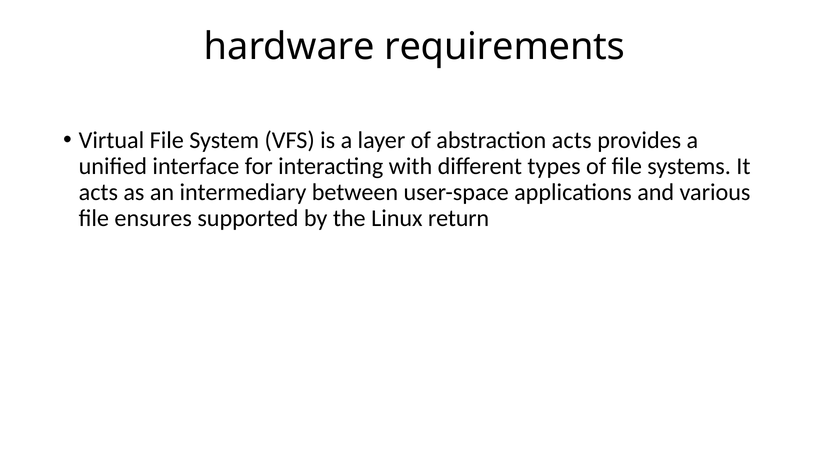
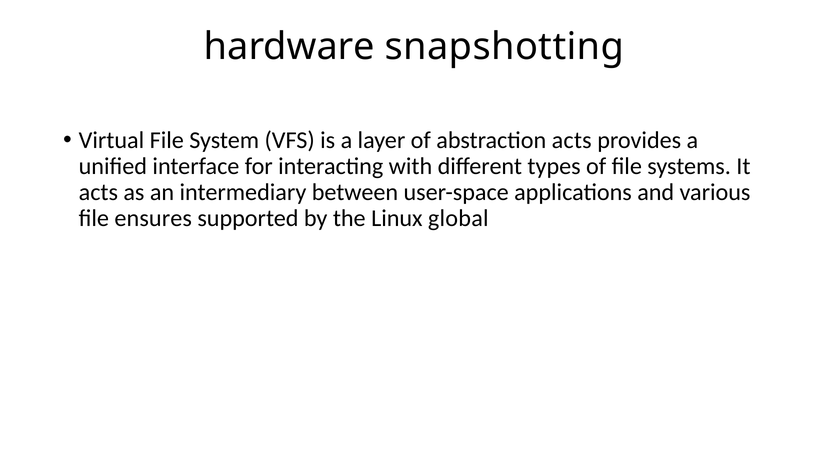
requirements: requirements -> snapshotting
return: return -> global
